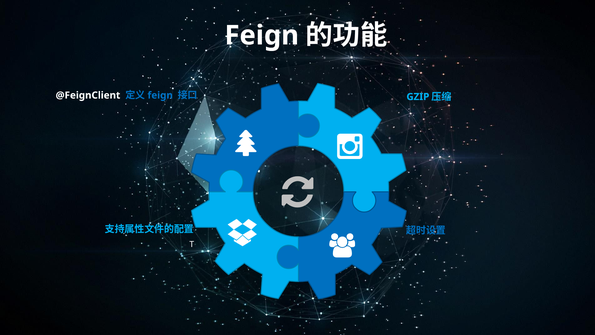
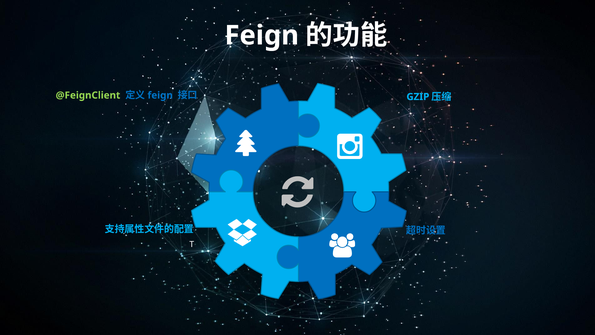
@FeignClient colour: white -> light green
